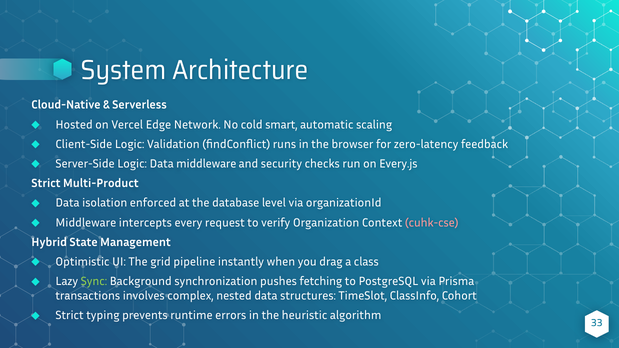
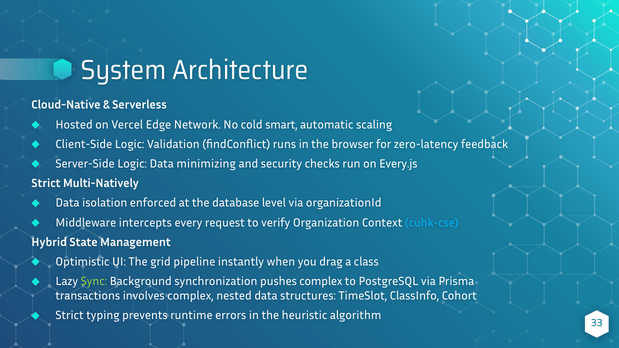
Data middleware: middleware -> minimizing
Multi-Product: Multi-Product -> Multi-Natively
cuhk-cse colour: pink -> light blue
pushes fetching: fetching -> complex
